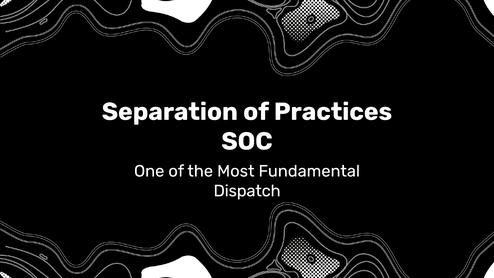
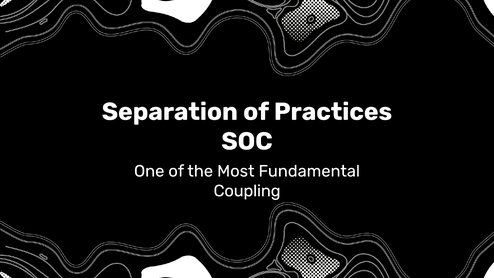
Dispatch: Dispatch -> Coupling
